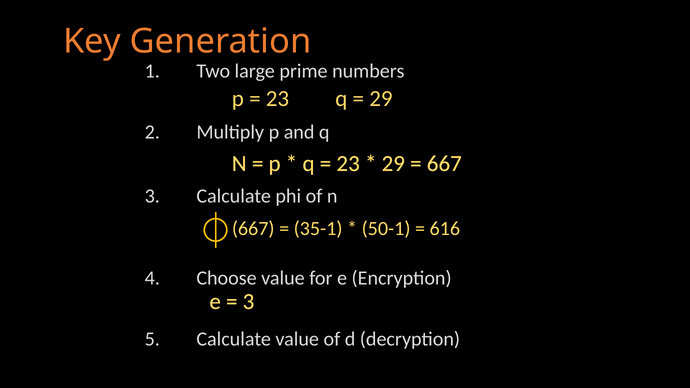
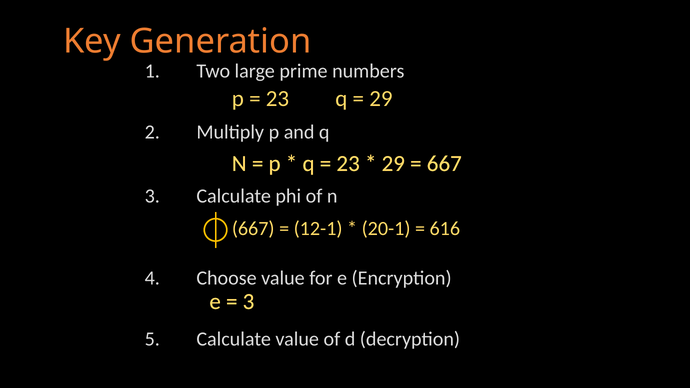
35-1: 35-1 -> 12-1
50-1: 50-1 -> 20-1
